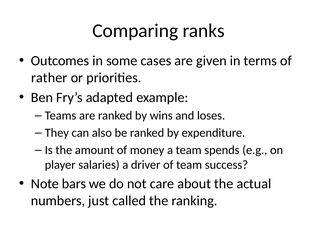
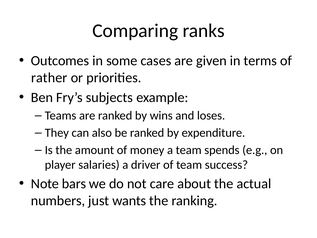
adapted: adapted -> subjects
called: called -> wants
